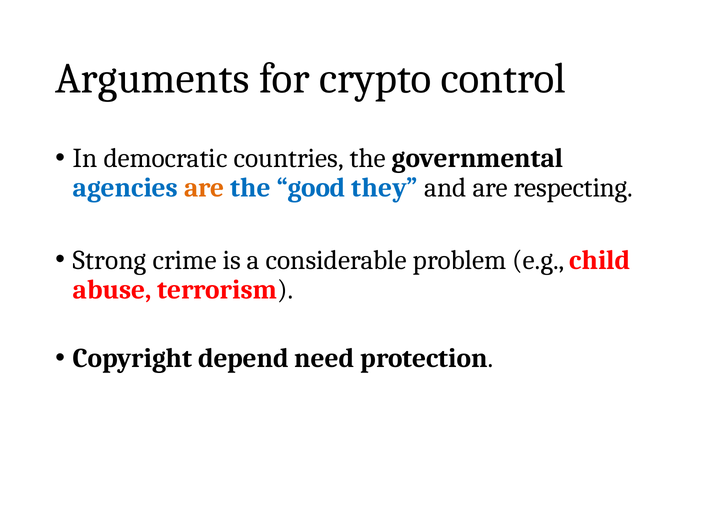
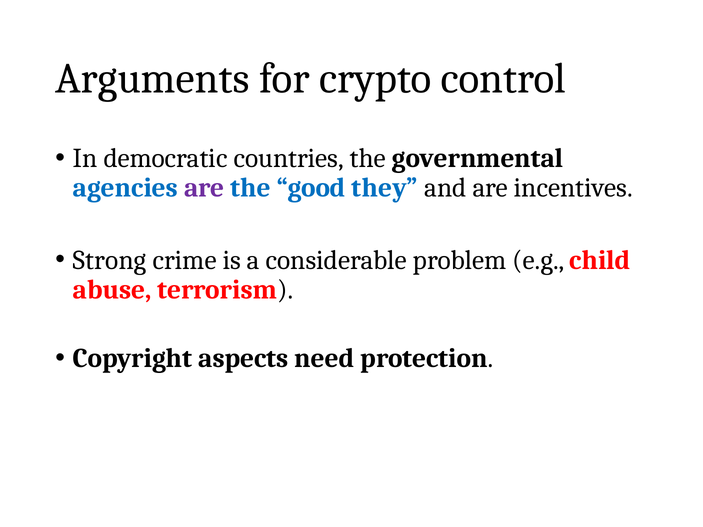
are at (204, 188) colour: orange -> purple
respecting: respecting -> incentives
depend: depend -> aspects
